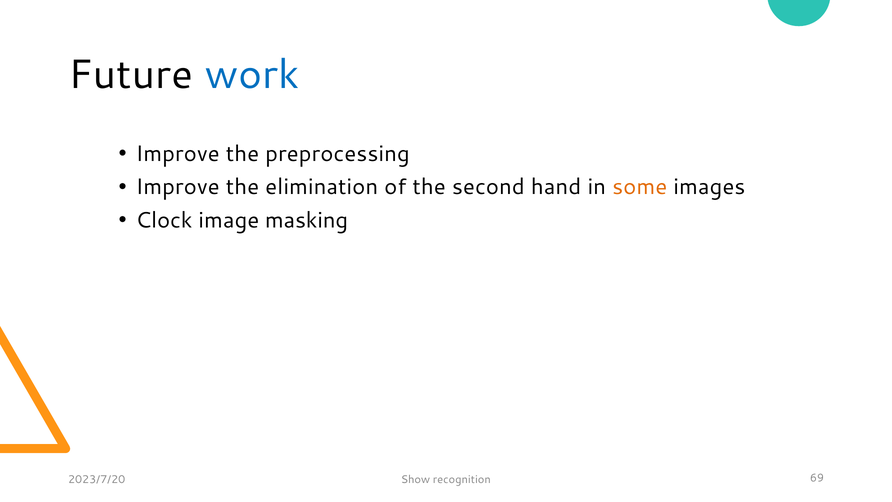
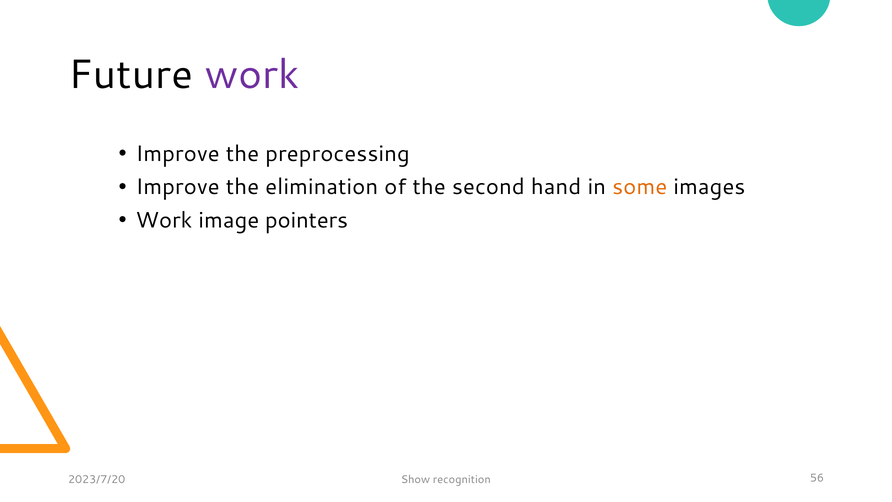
work at (252, 75) colour: blue -> purple
Clock at (164, 220): Clock -> Work
masking: masking -> pointers
69: 69 -> 56
